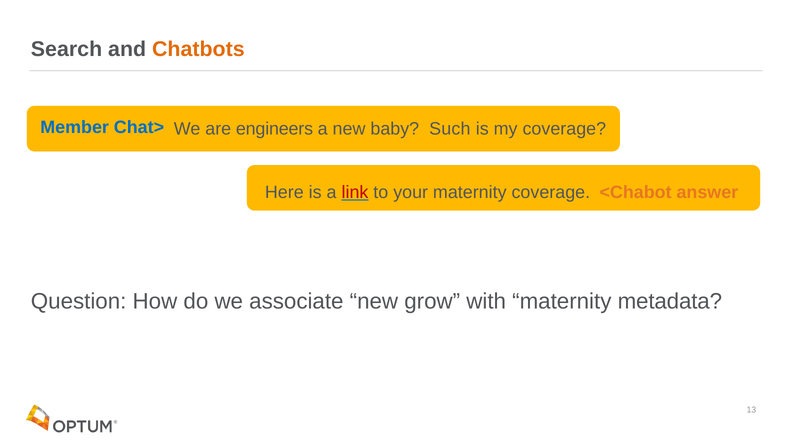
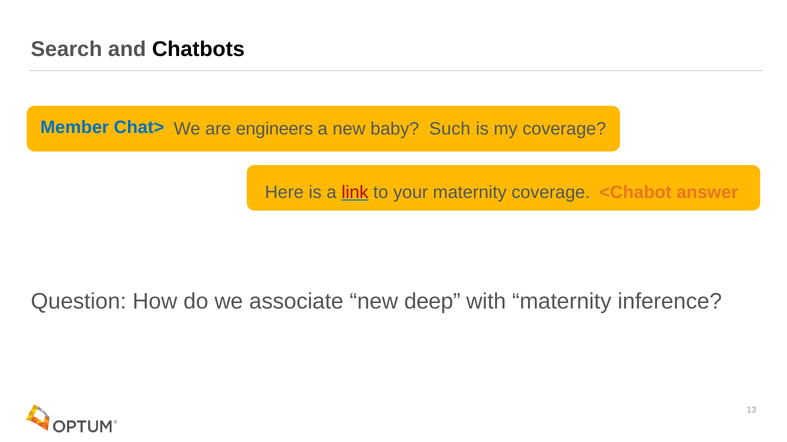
Chatbots colour: orange -> black
grow: grow -> deep
metadata: metadata -> inference
